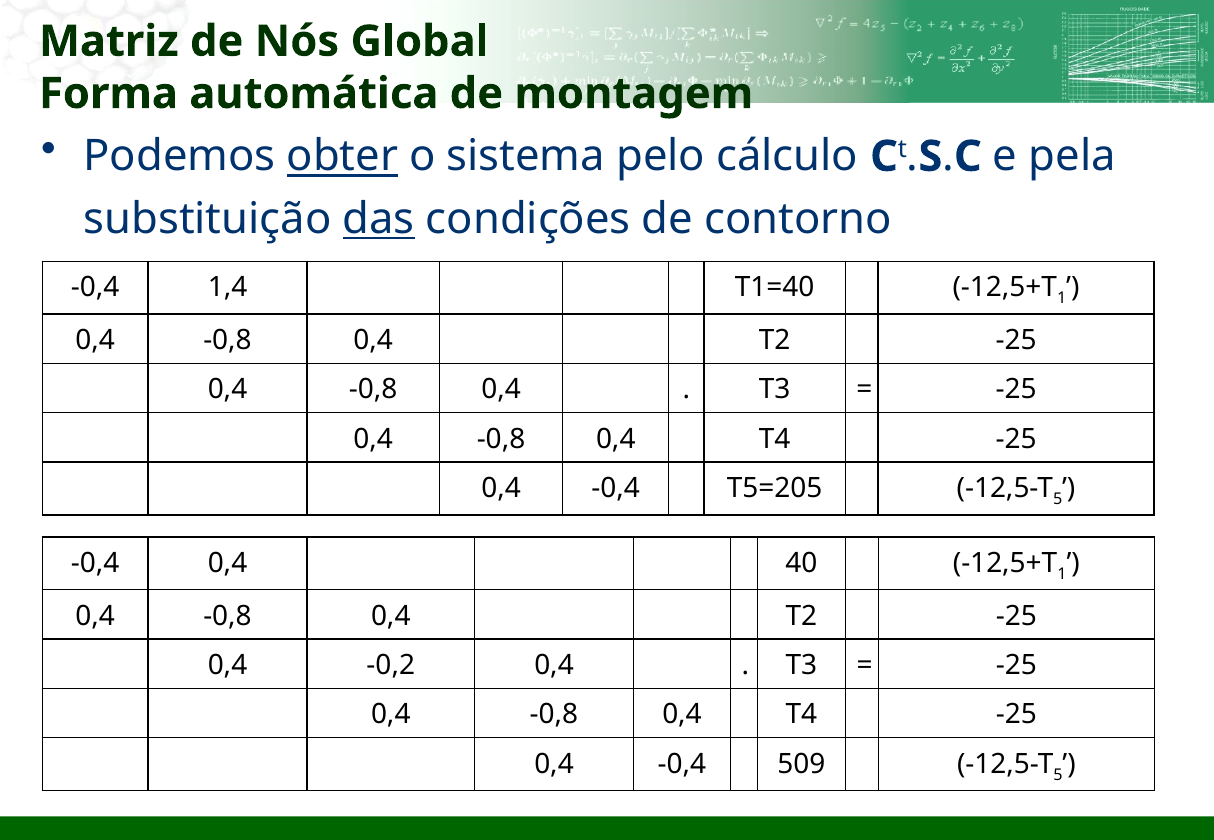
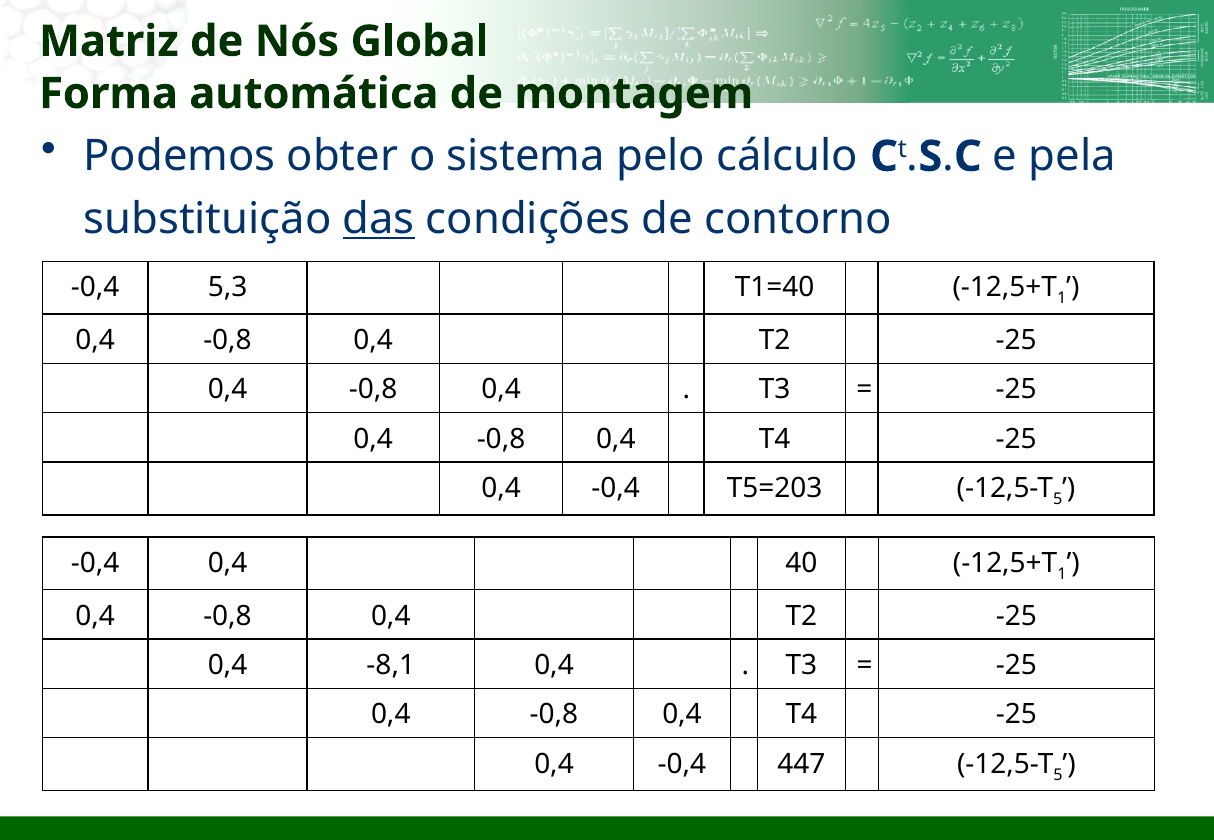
obter underline: present -> none
1,4: 1,4 -> 5,3
T5=205: T5=205 -> T5=203
-0,2: -0,2 -> -8,1
509: 509 -> 447
